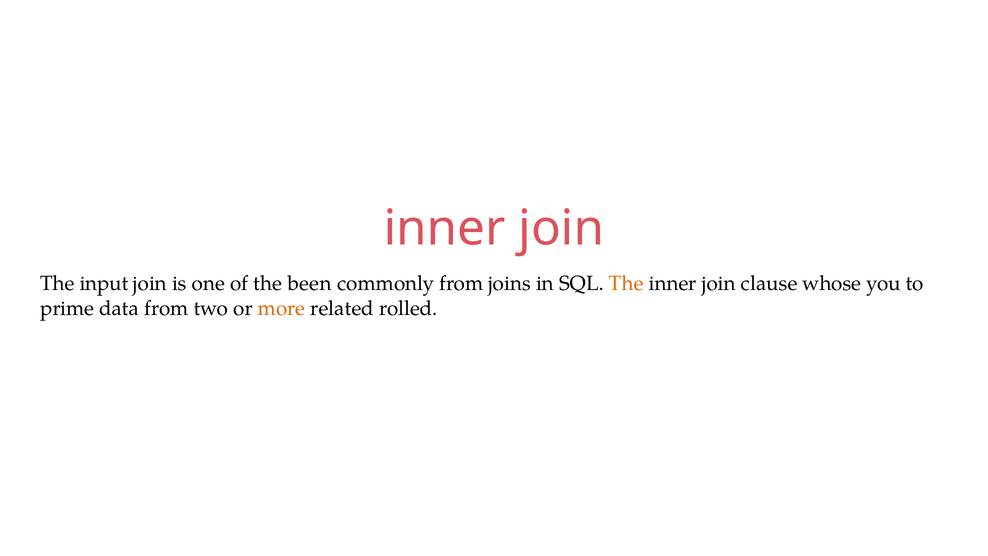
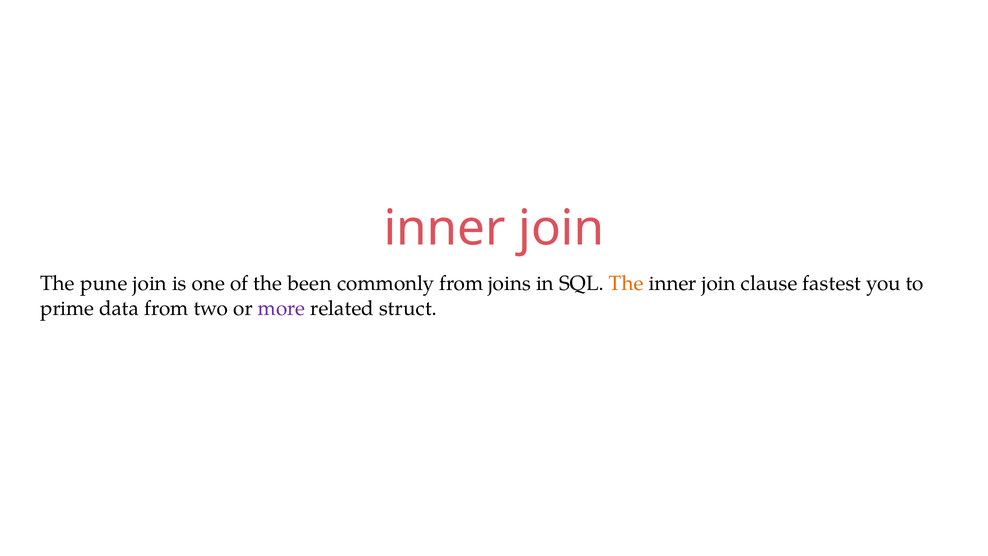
input: input -> pune
whose: whose -> fastest
more colour: orange -> purple
rolled: rolled -> struct
